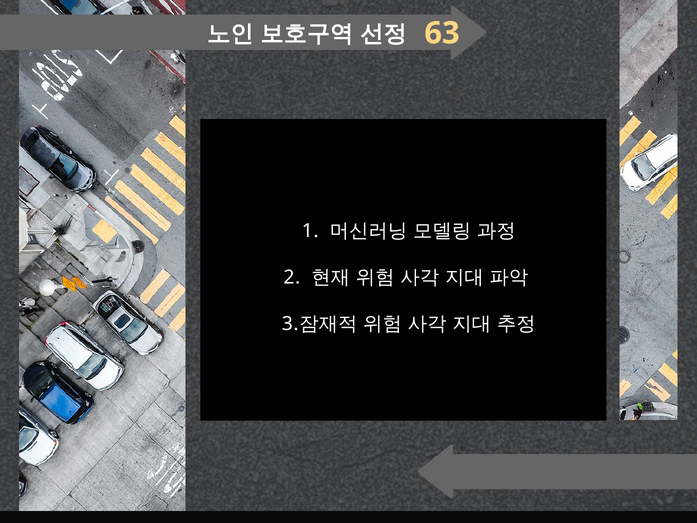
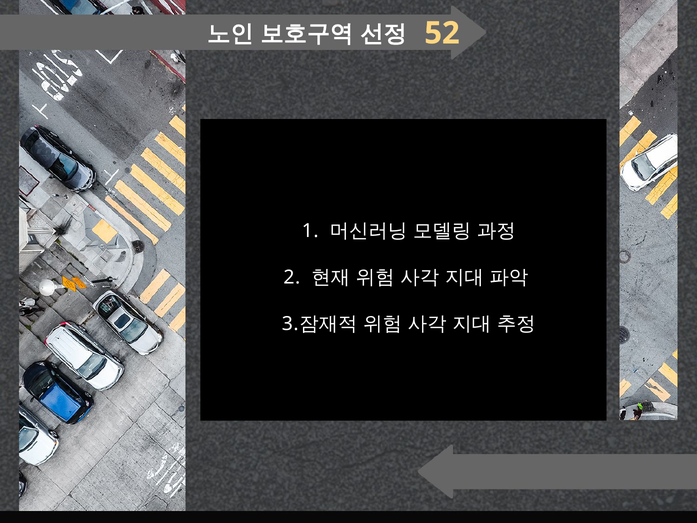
63: 63 -> 52
